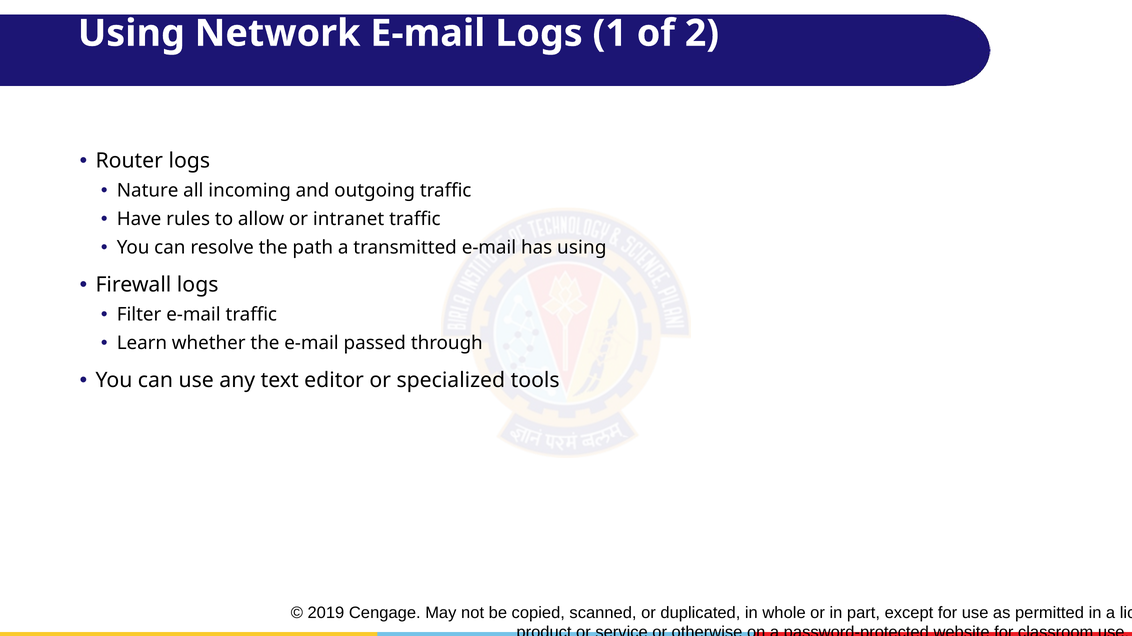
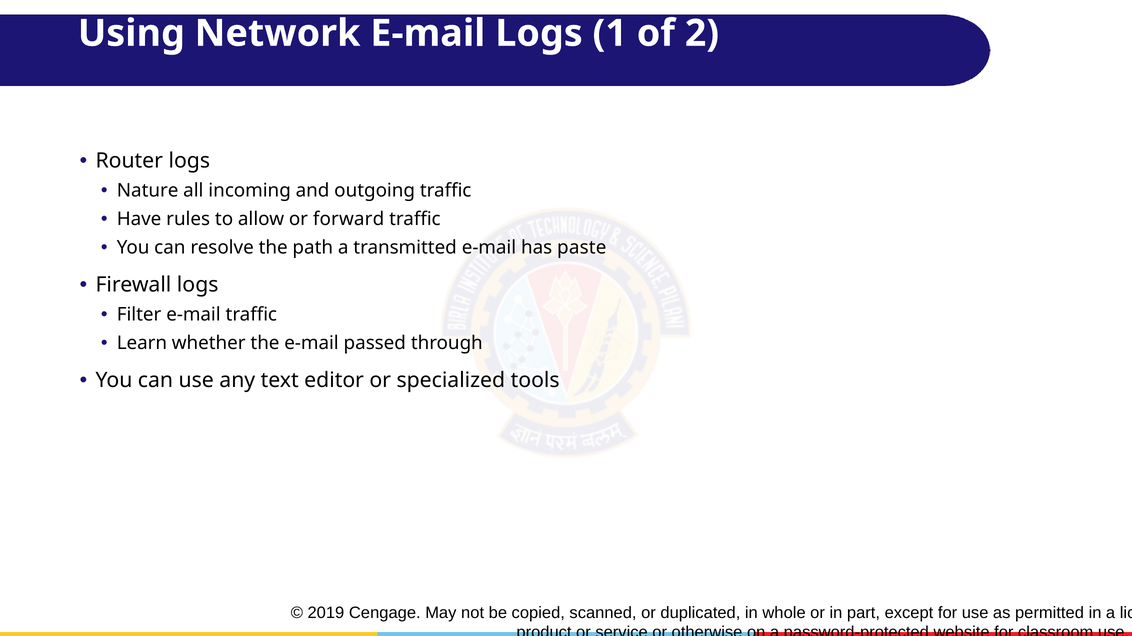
intranet: intranet -> forward
has using: using -> paste
